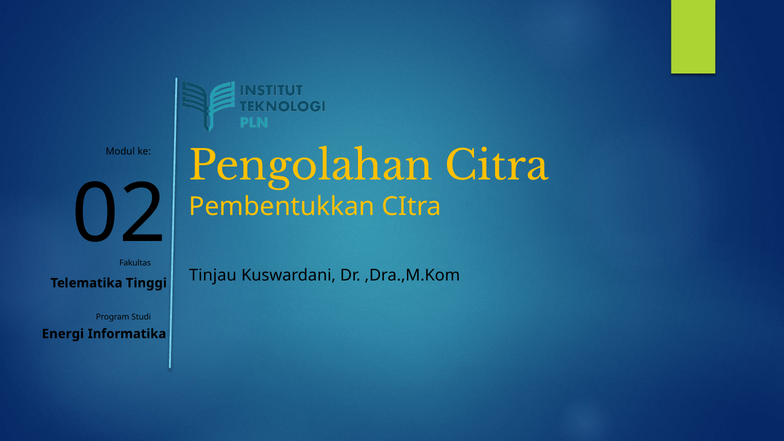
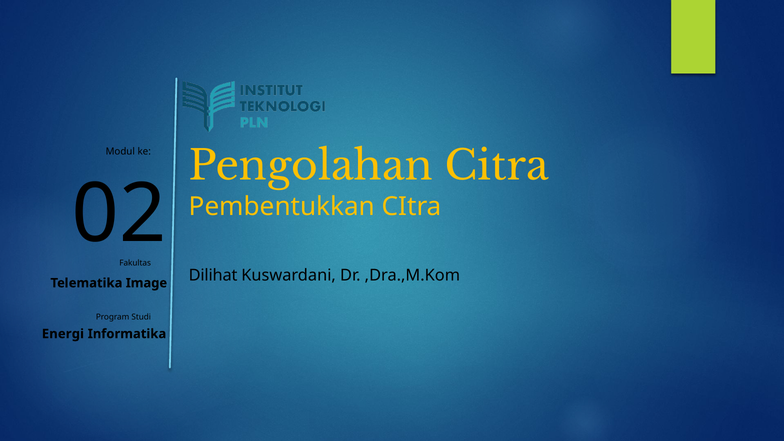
Tinjau: Tinjau -> Dilihat
Tinggi: Tinggi -> Image
